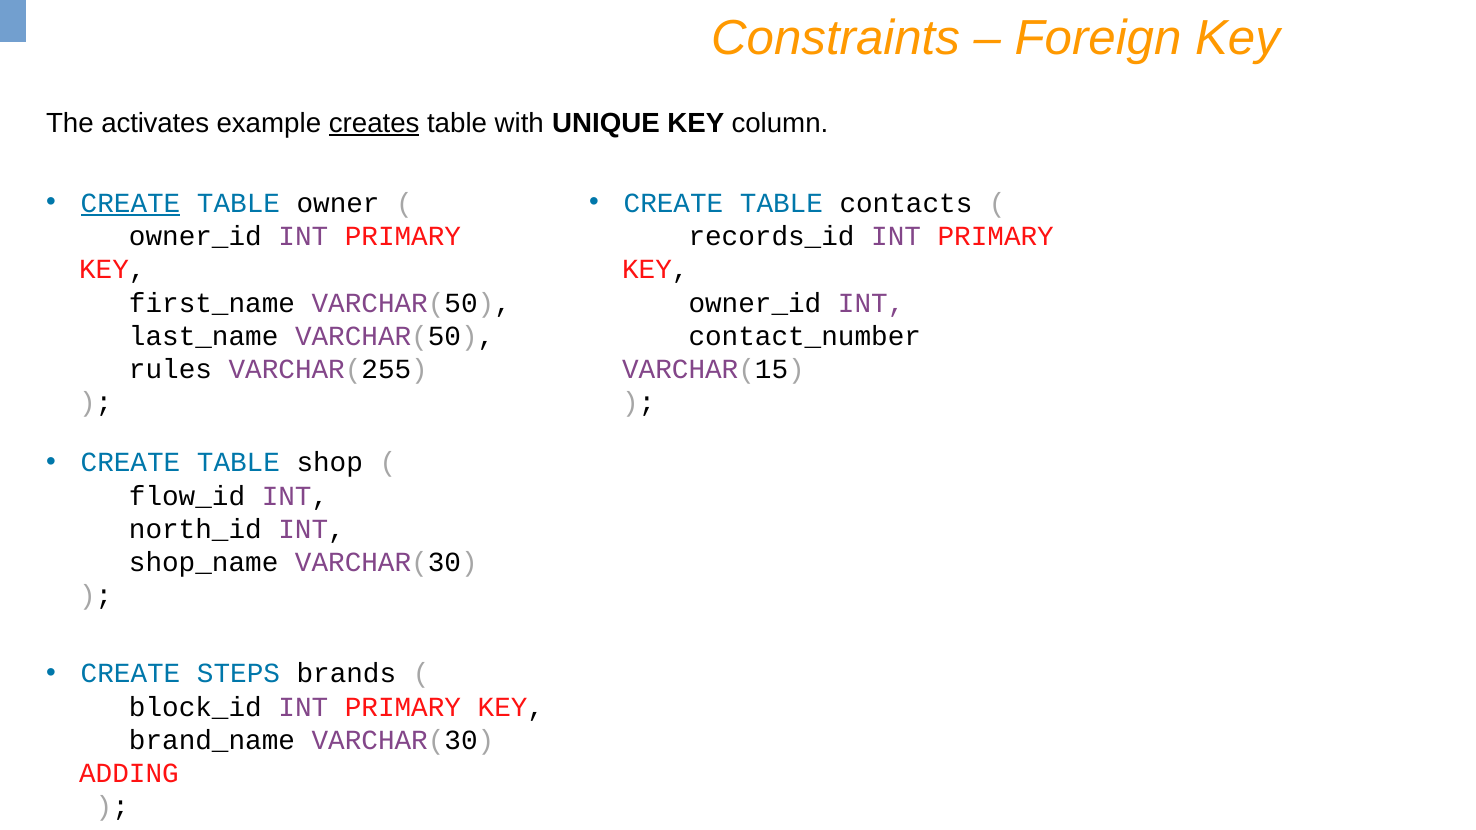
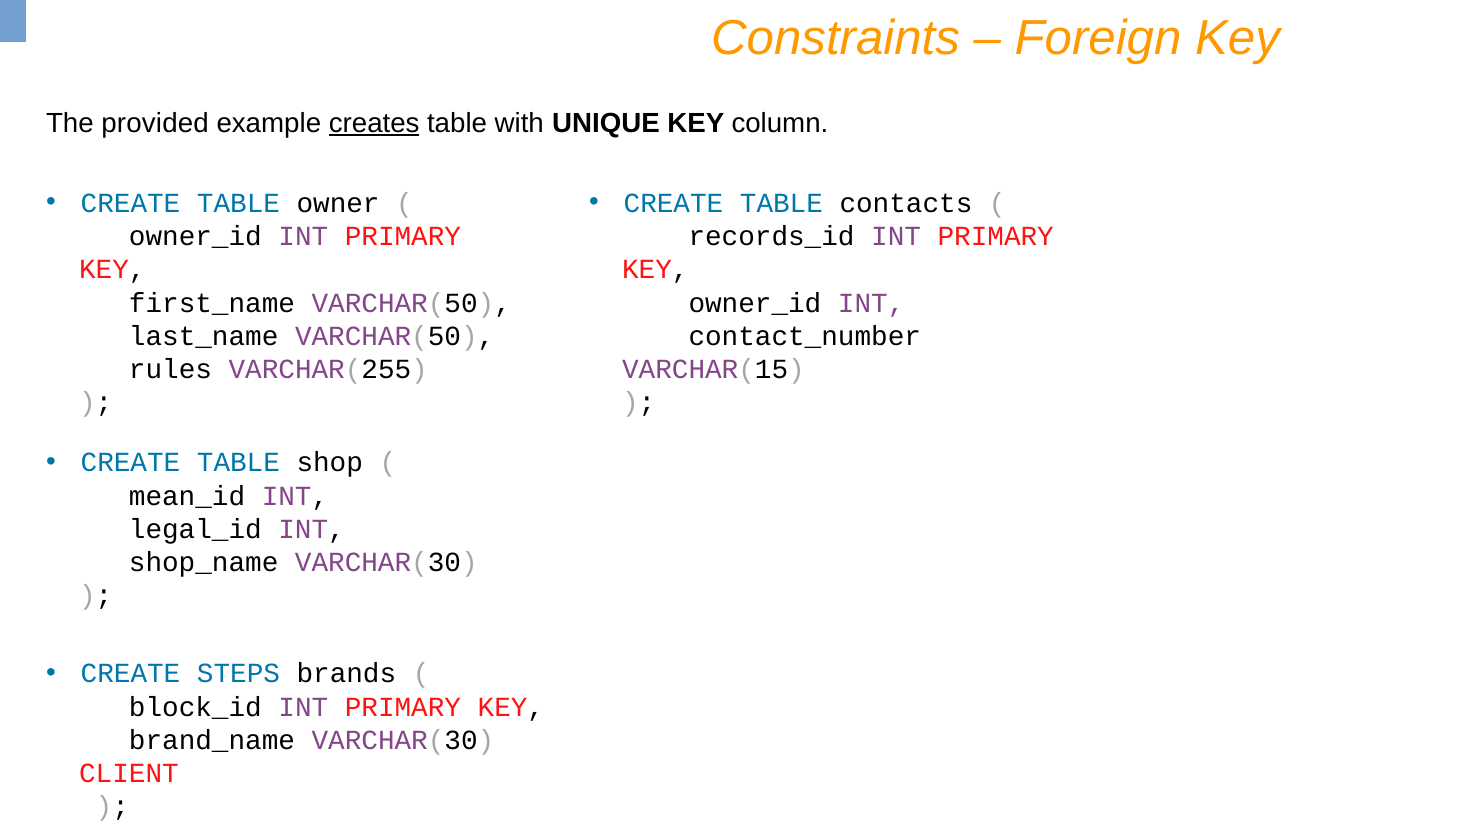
activates: activates -> provided
CREATE at (131, 203) underline: present -> none
flow_id: flow_id -> mean_id
north_id: north_id -> legal_id
ADDING: ADDING -> CLIENT
